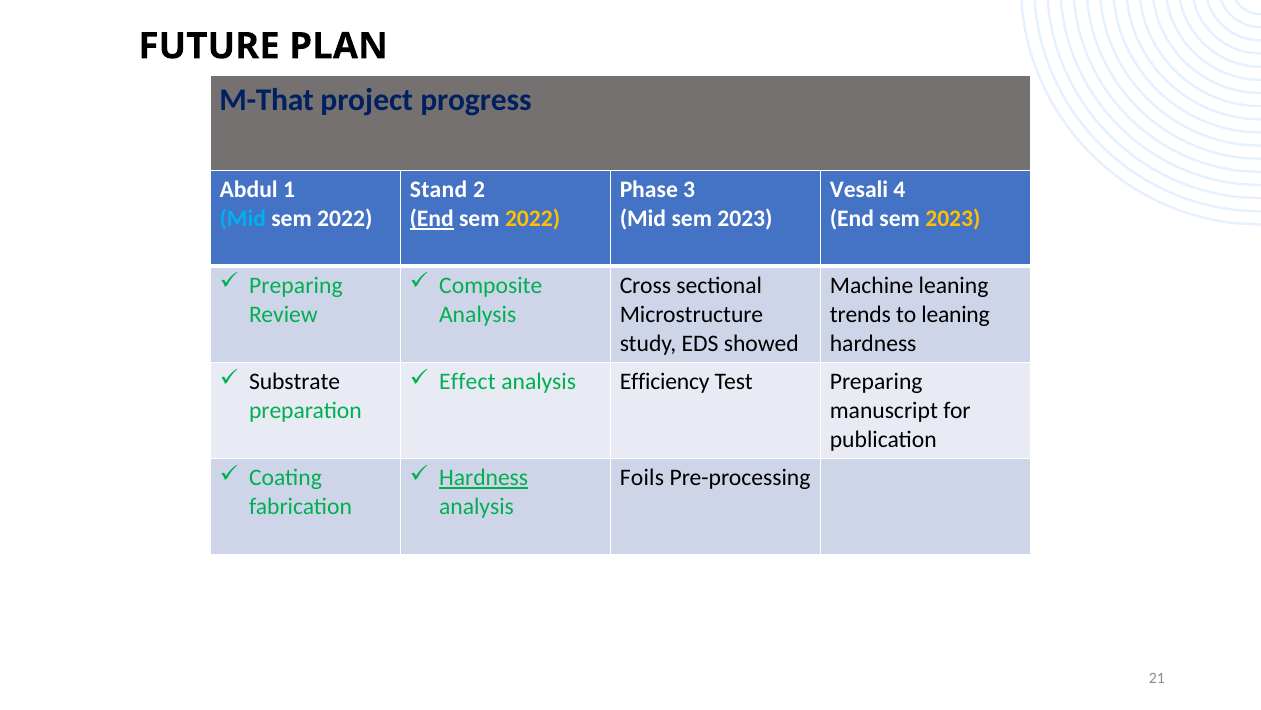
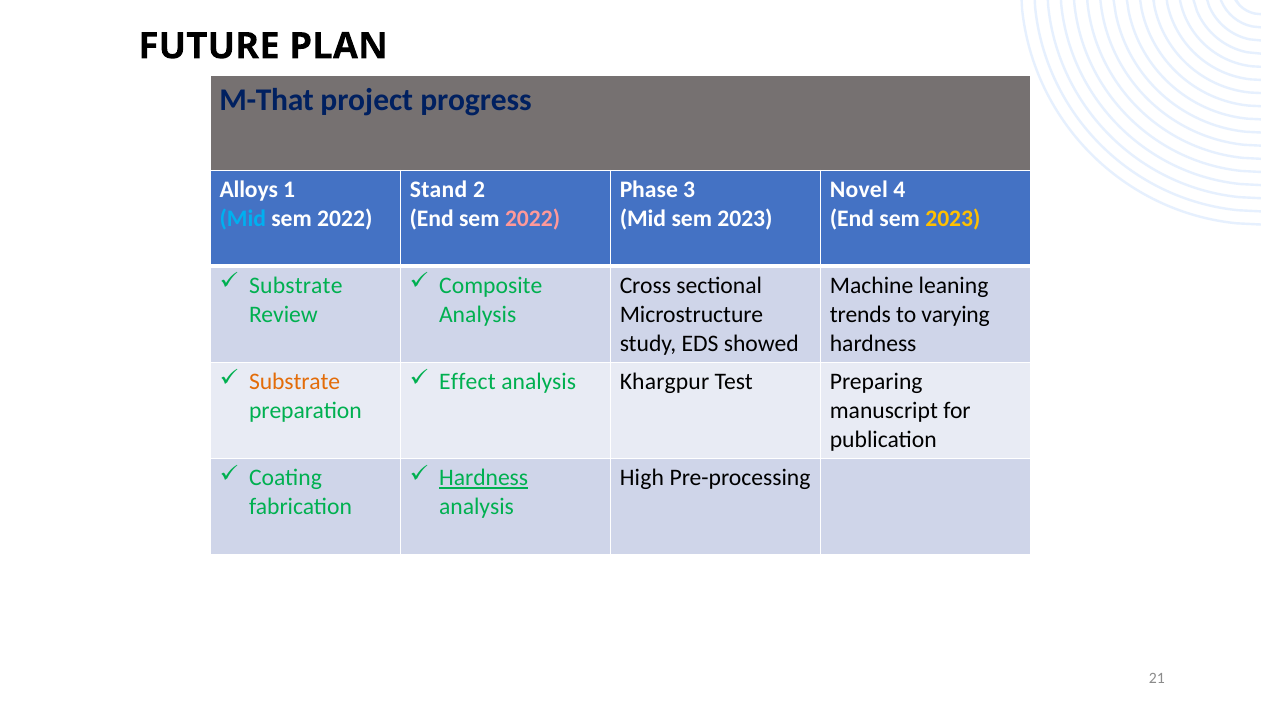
Abdul: Abdul -> Alloys
Vesali: Vesali -> Novel
End at (432, 219) underline: present -> none
2022 at (533, 219) colour: yellow -> pink
Preparing at (296, 285): Preparing -> Substrate
to leaning: leaning -> varying
Substrate at (295, 381) colour: black -> orange
Efficiency: Efficiency -> Khargpur
Foils: Foils -> High
